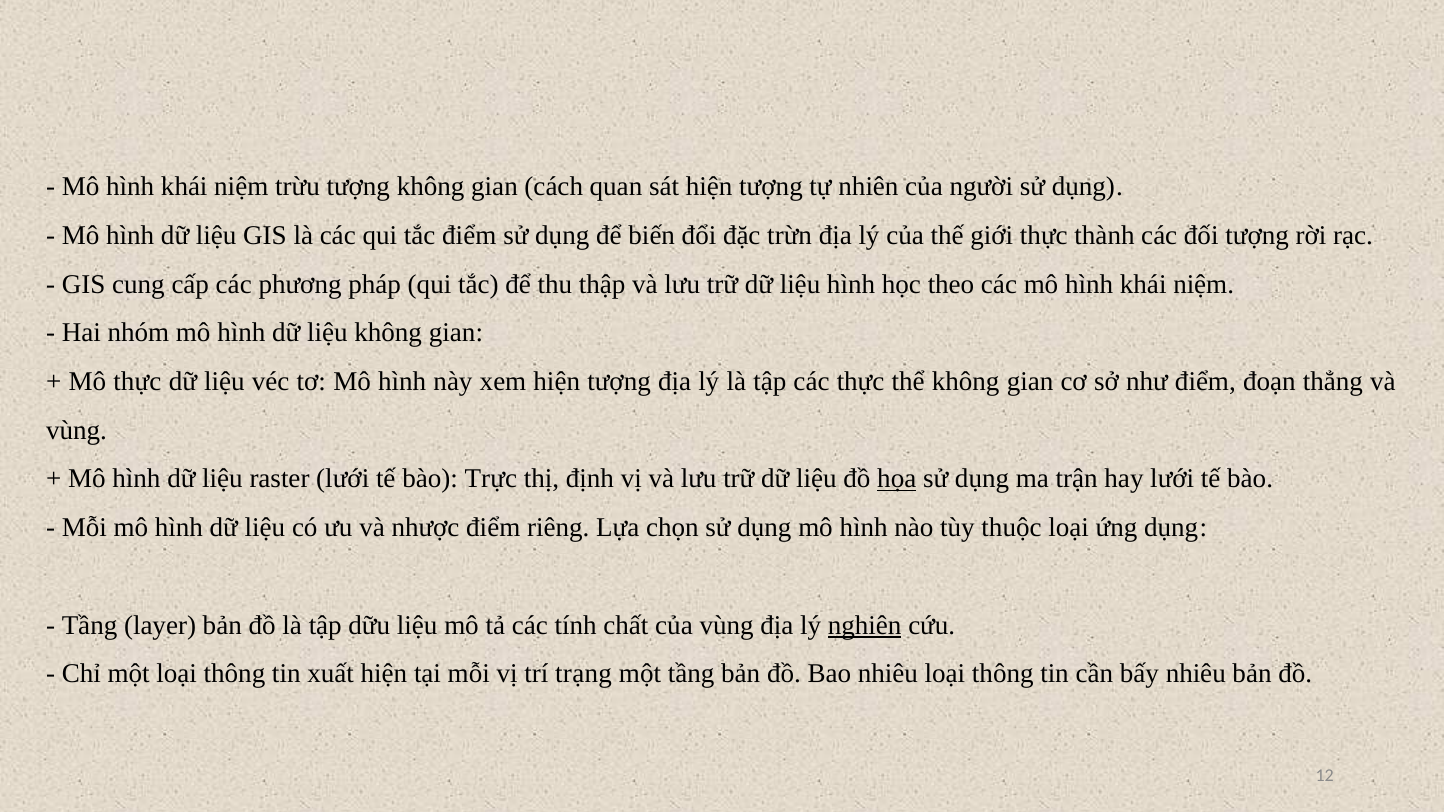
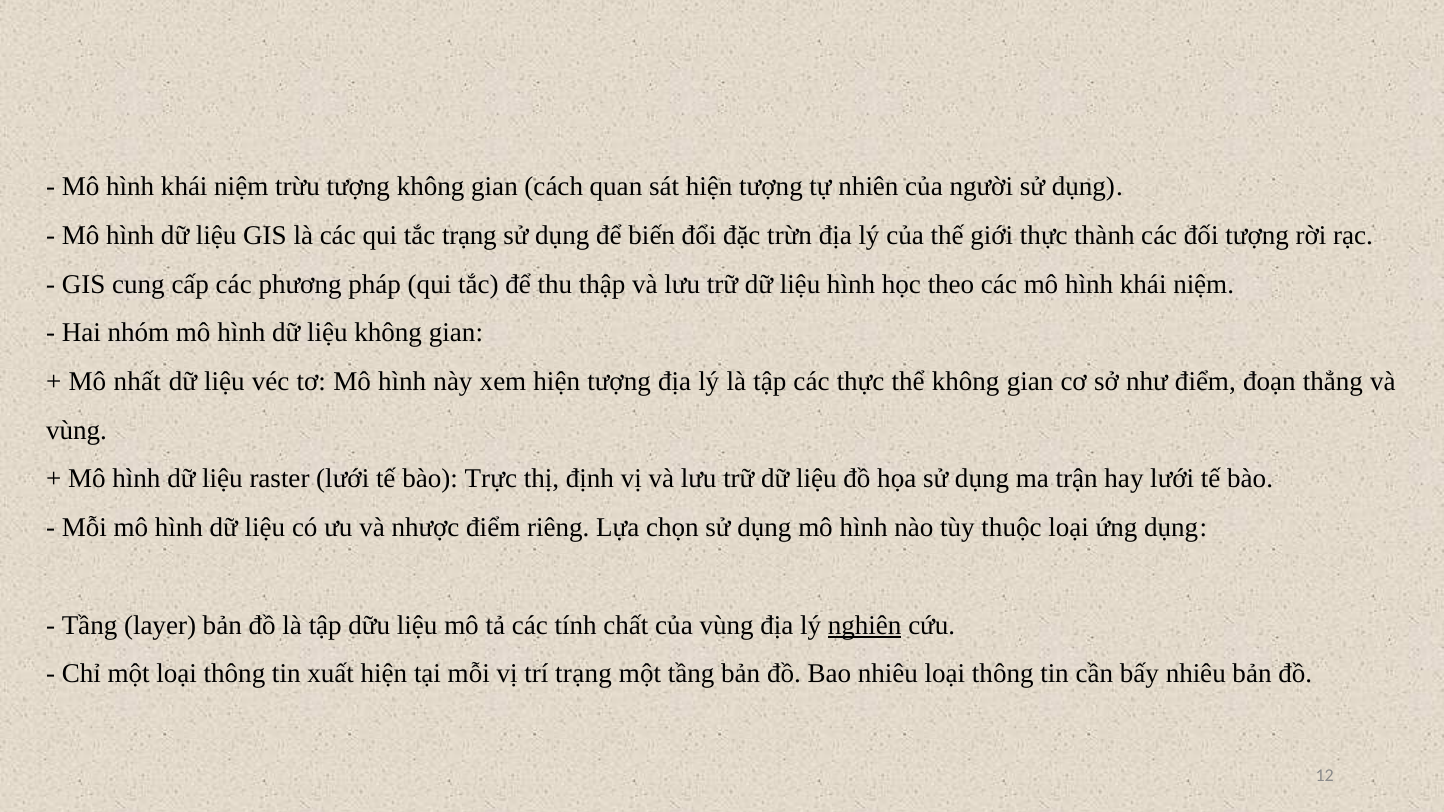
tắc điểm: điểm -> trạng
Mô thực: thực -> nhất
họa underline: present -> none
